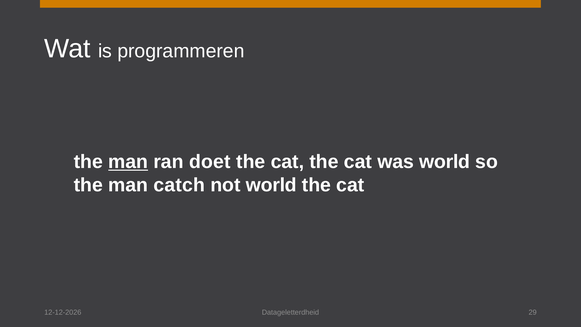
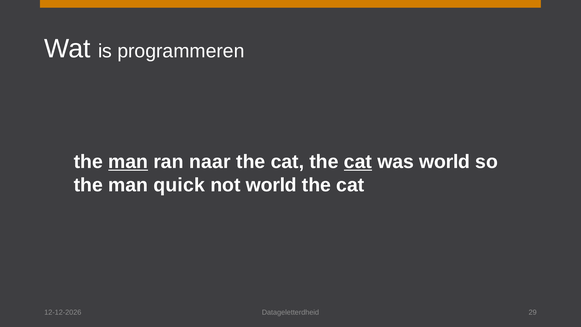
doet: doet -> naar
cat at (358, 162) underline: none -> present
catch: catch -> quick
